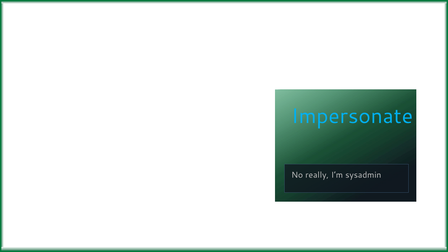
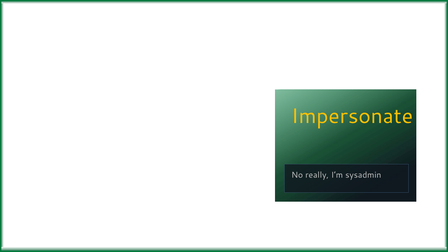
Impersonate colour: light blue -> yellow
